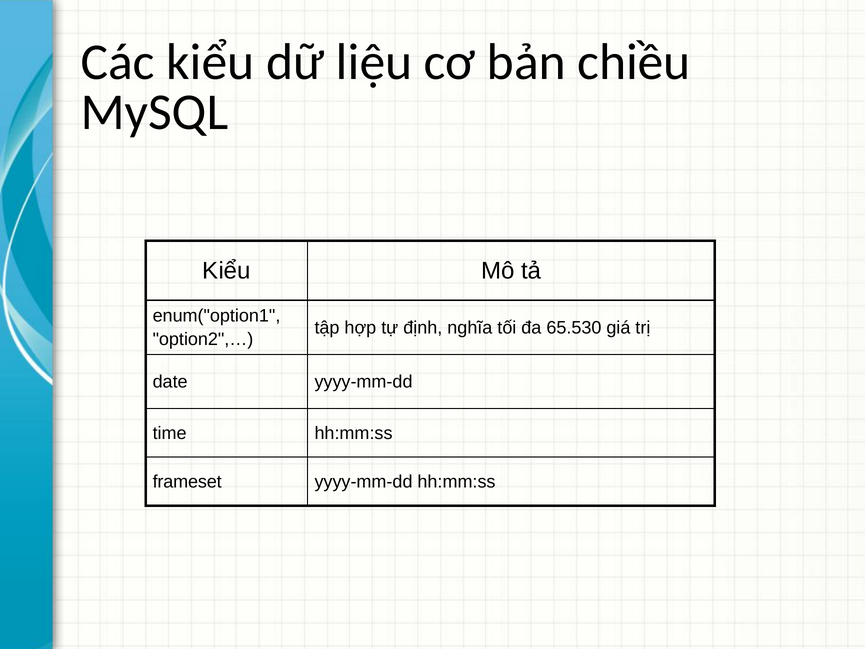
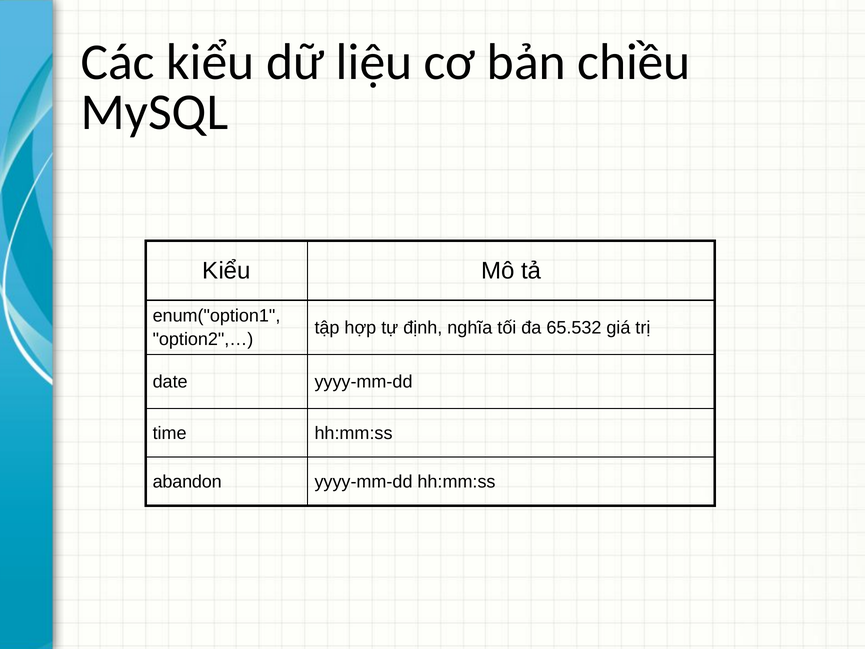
65.530: 65.530 -> 65.532
frameset: frameset -> abandon
